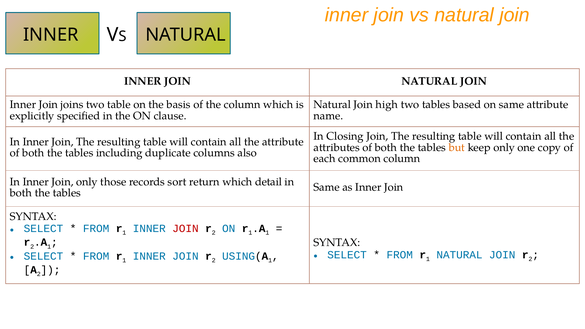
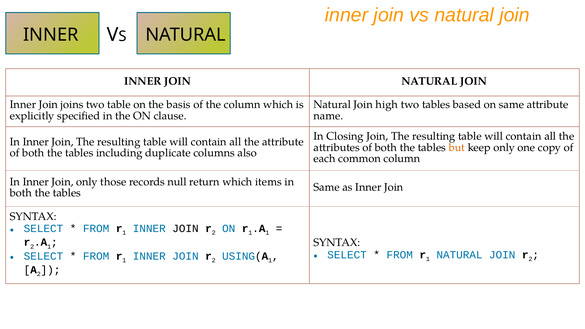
sort: sort -> null
detail: detail -> items
JOIN at (185, 229) colour: red -> black
